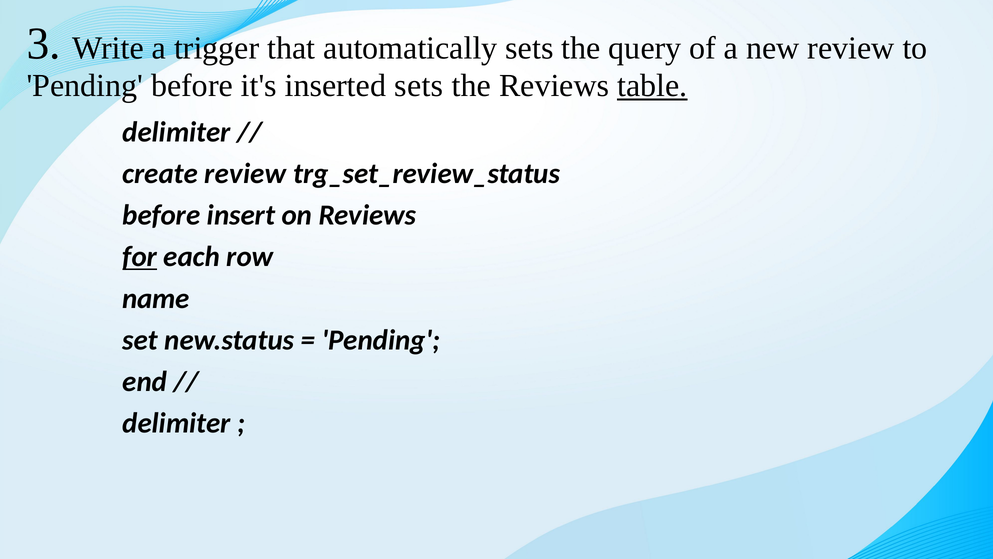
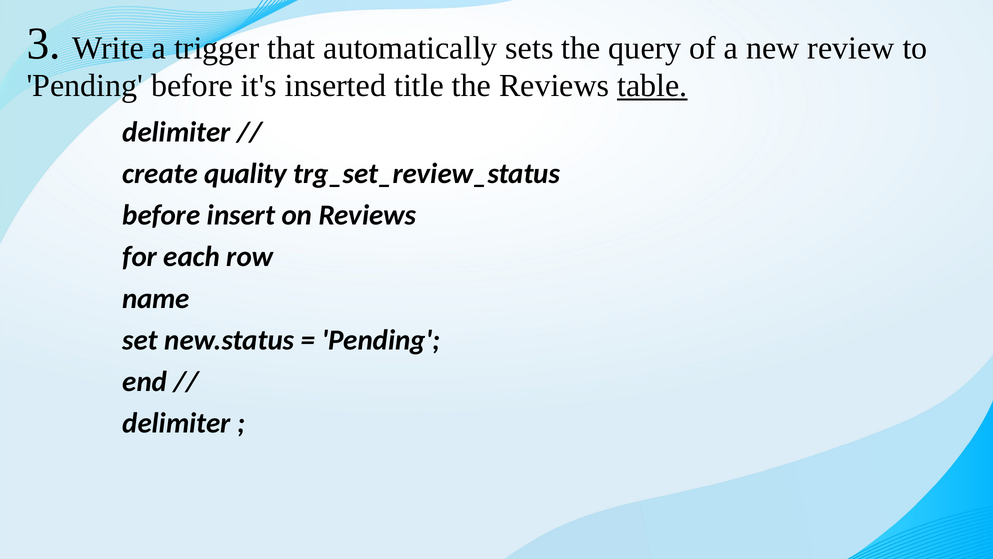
inserted sets: sets -> title
create review: review -> quality
for underline: present -> none
